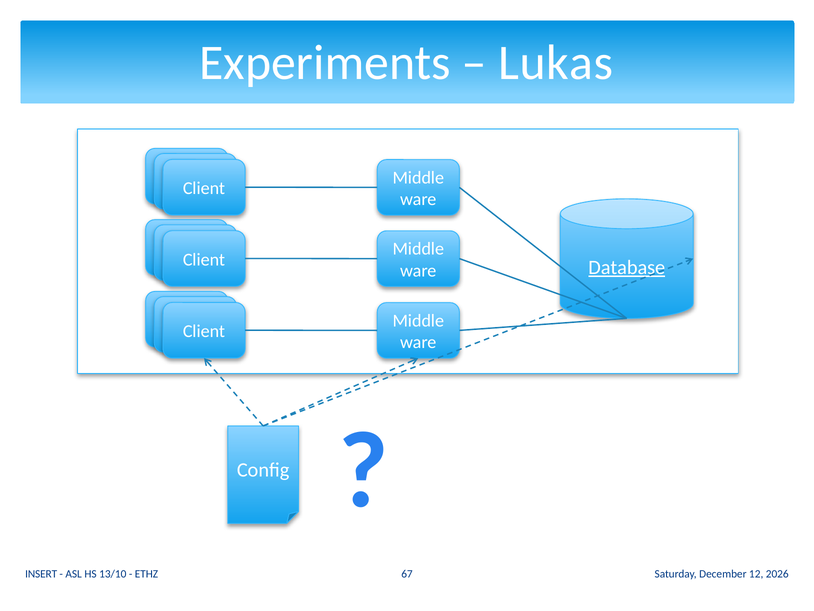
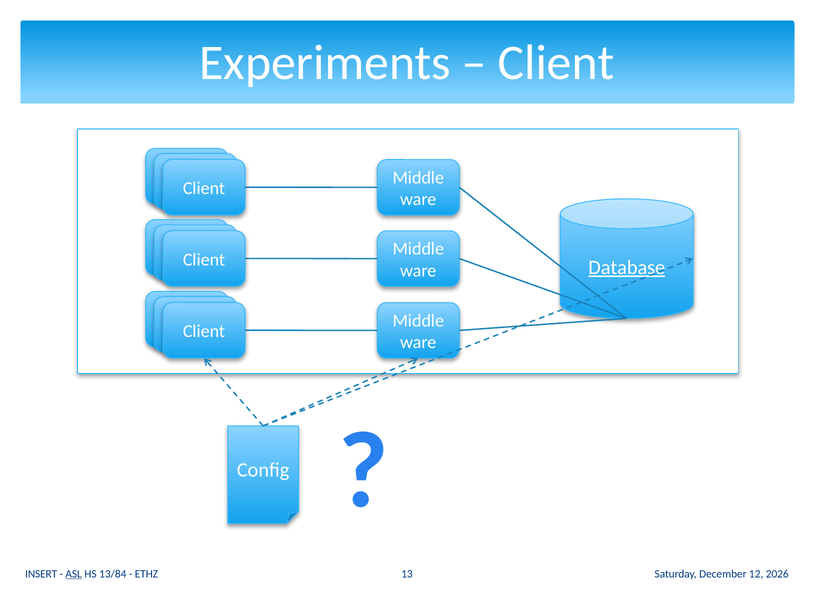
Lukas at (556, 63): Lukas -> Client
ASL underline: none -> present
13/10: 13/10 -> 13/84
67: 67 -> 13
